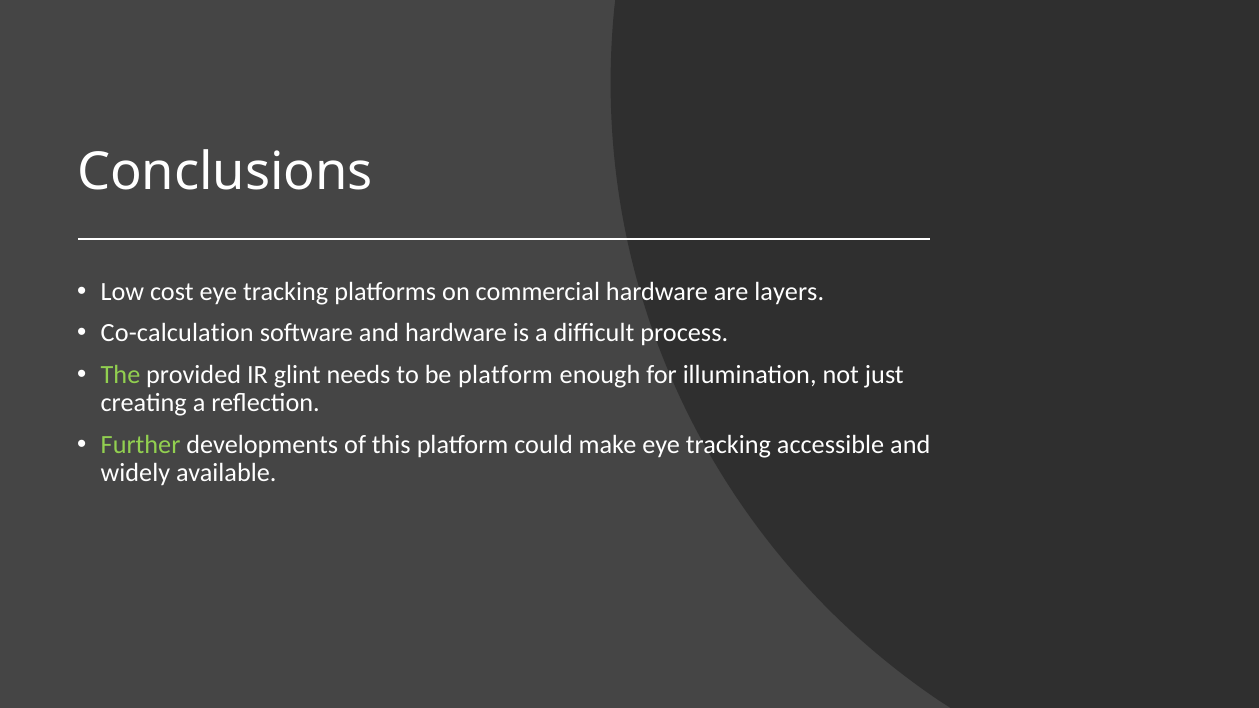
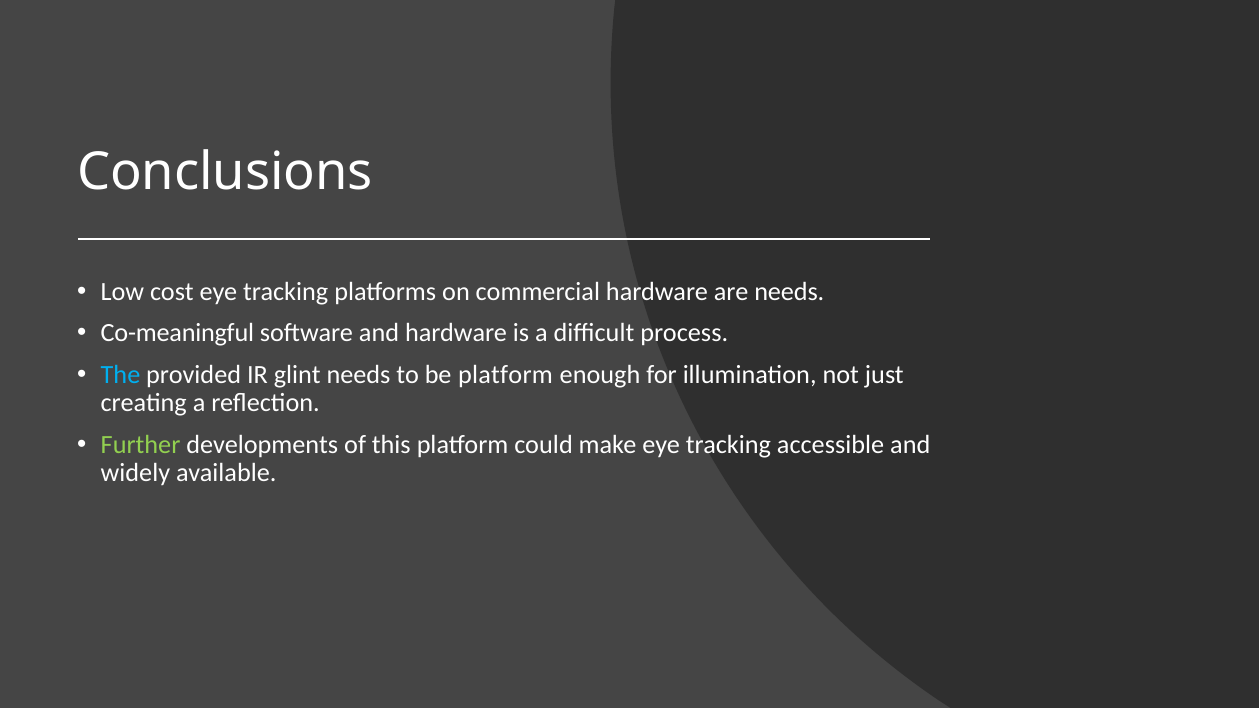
are layers: layers -> needs
Co-calculation: Co-calculation -> Co-meaningful
The colour: light green -> light blue
